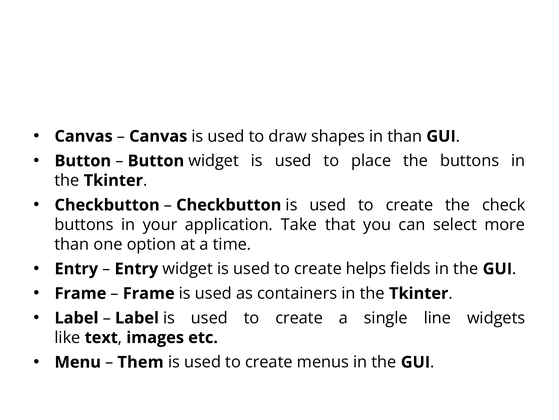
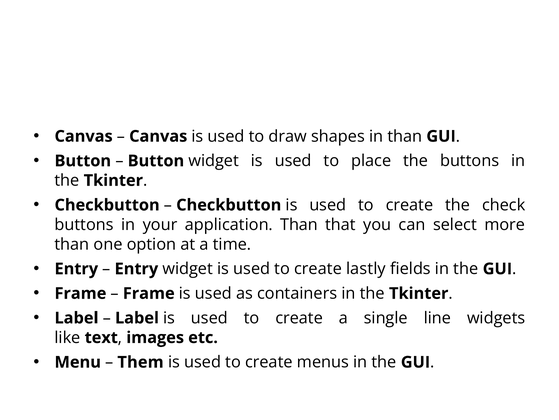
application Take: Take -> Than
helps: helps -> lastly
